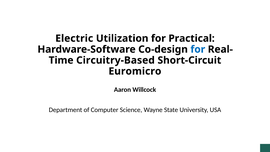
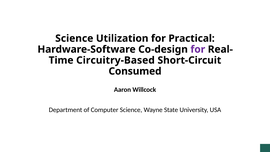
Electric at (74, 38): Electric -> Science
for at (198, 49) colour: blue -> purple
Euromicro: Euromicro -> Consumed
